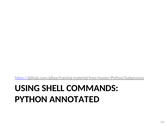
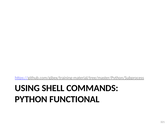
ANNOTATED: ANNOTATED -> FUNCTIONAL
